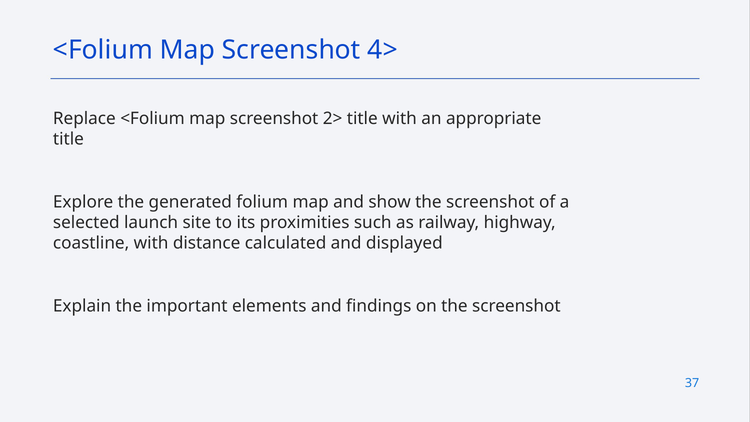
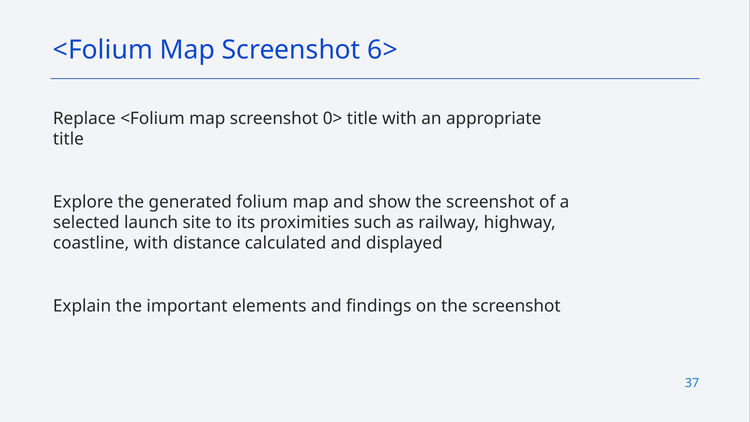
4>: 4> -> 6>
2>: 2> -> 0>
